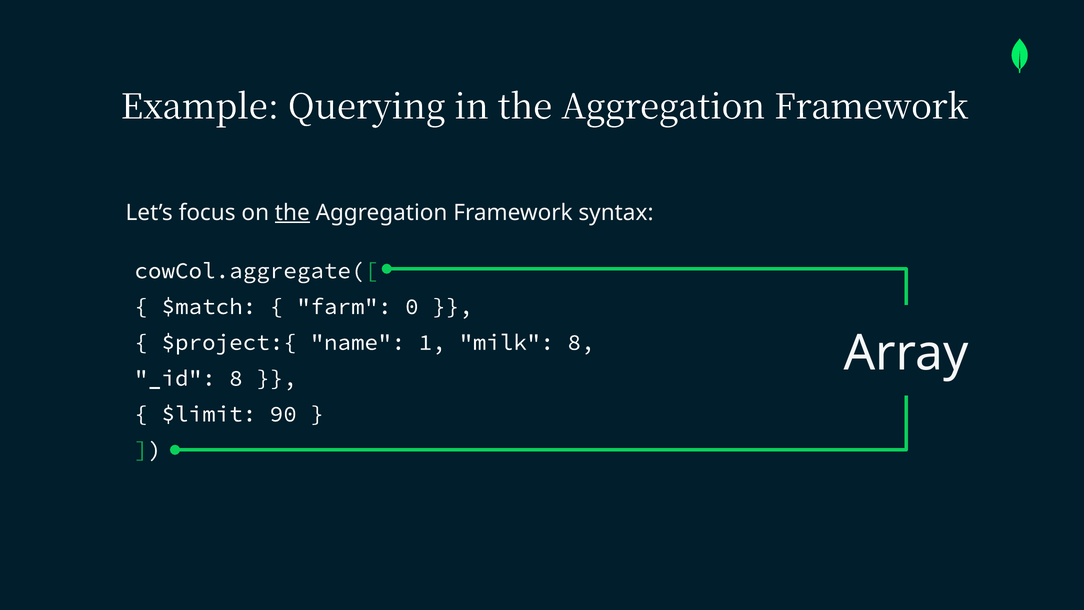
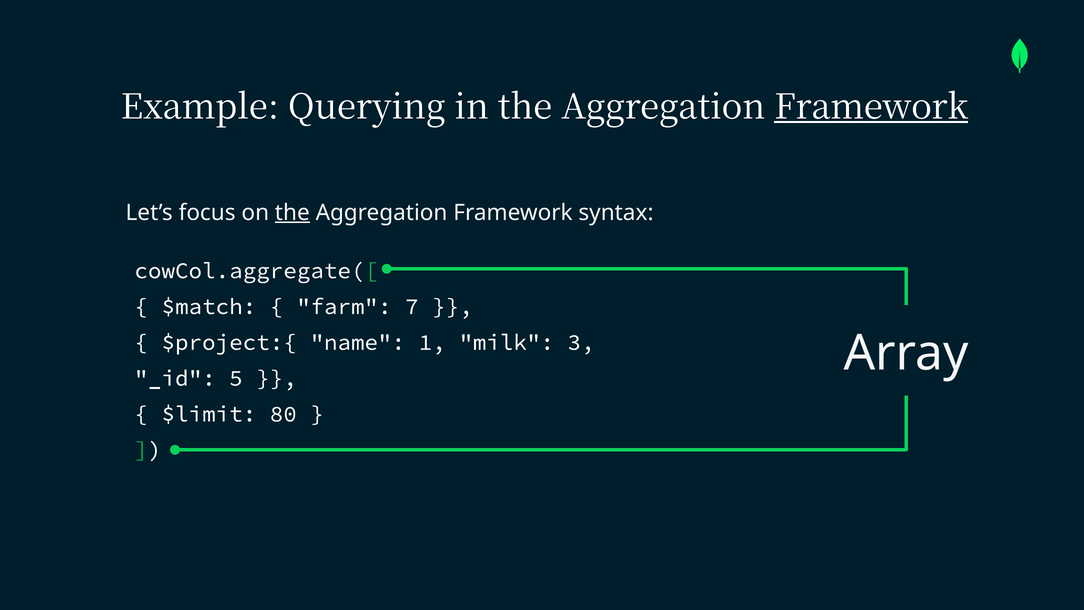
Framework at (871, 107) underline: none -> present
0: 0 -> 7
milk 8: 8 -> 3
_id 8: 8 -> 5
90: 90 -> 80
